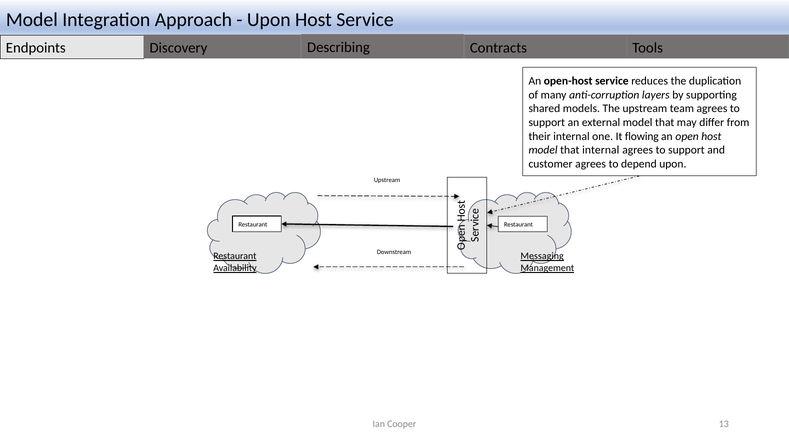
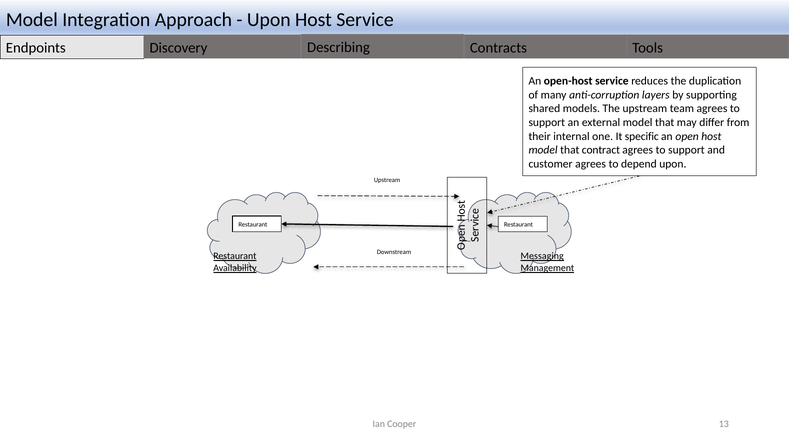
flowing: flowing -> specific
that internal: internal -> contract
